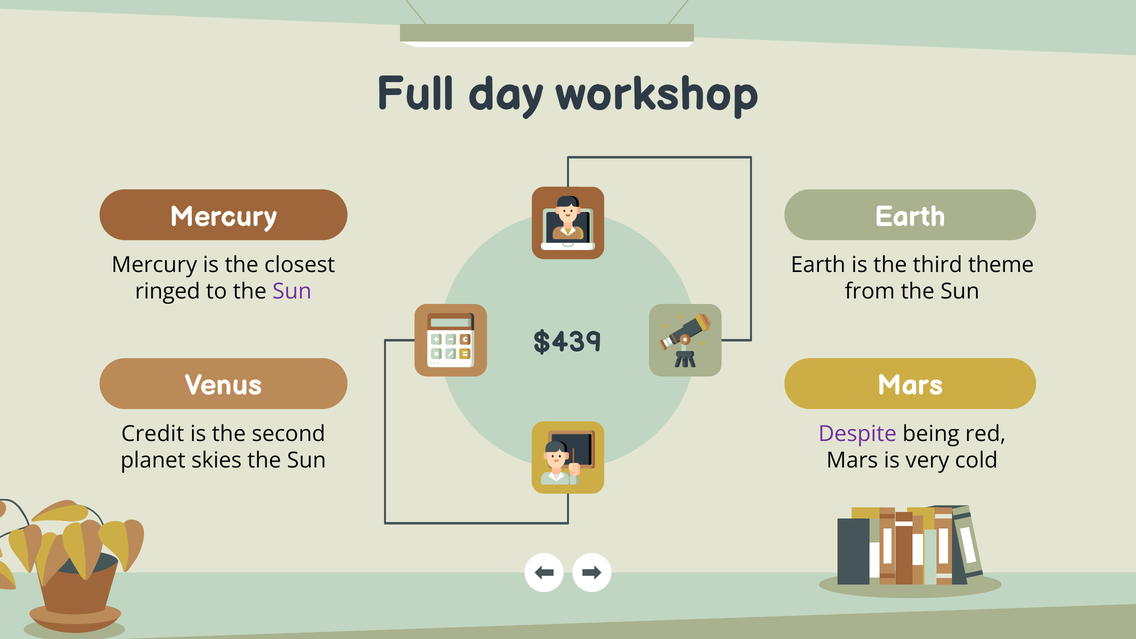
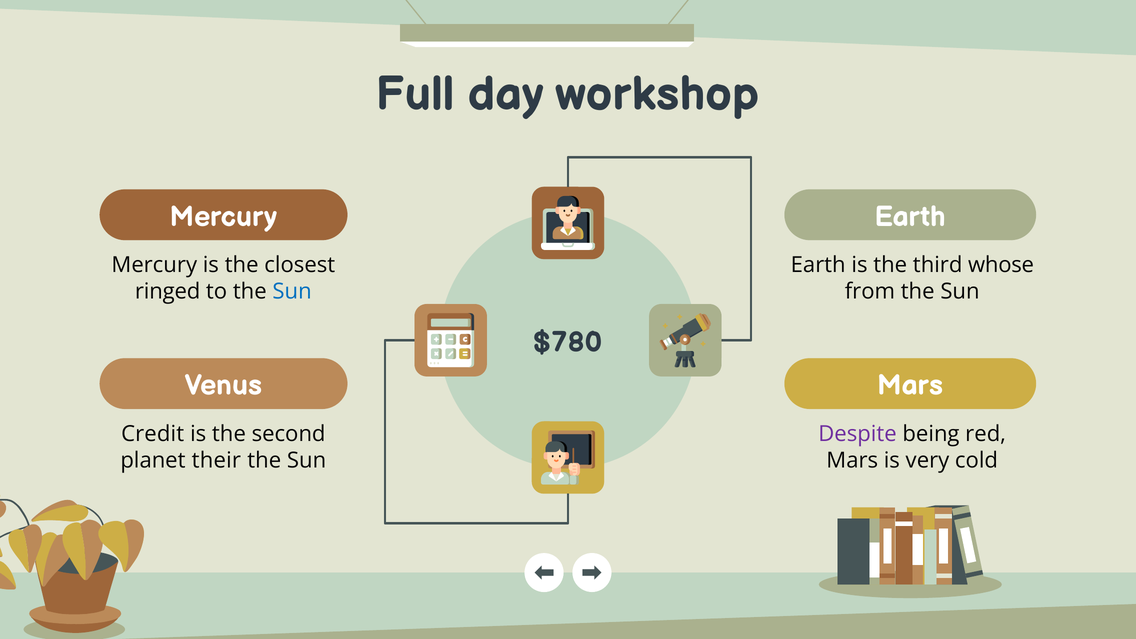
theme: theme -> whose
Sun at (292, 292) colour: purple -> blue
$439: $439 -> $780
skies: skies -> their
